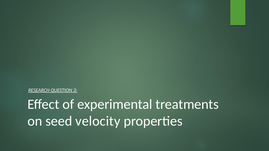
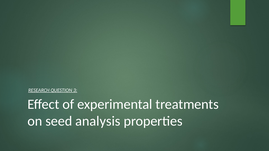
velocity: velocity -> analysis
